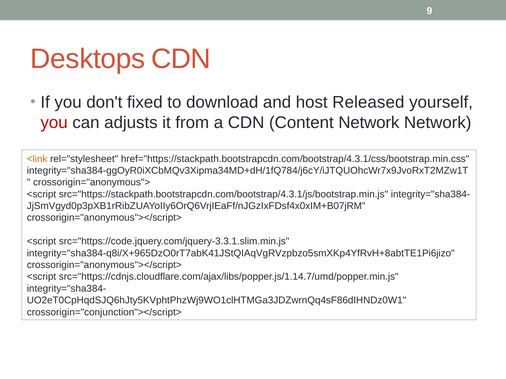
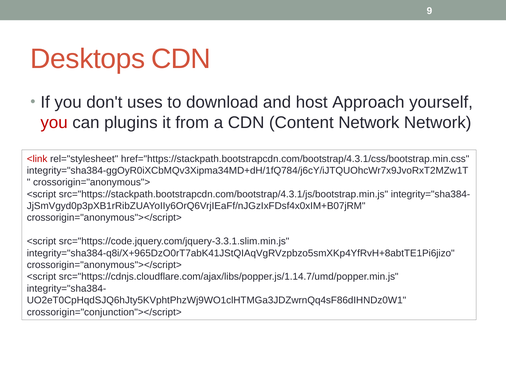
fixed: fixed -> uses
Released: Released -> Approach
adjusts: adjusts -> plugins
<link colour: orange -> red
